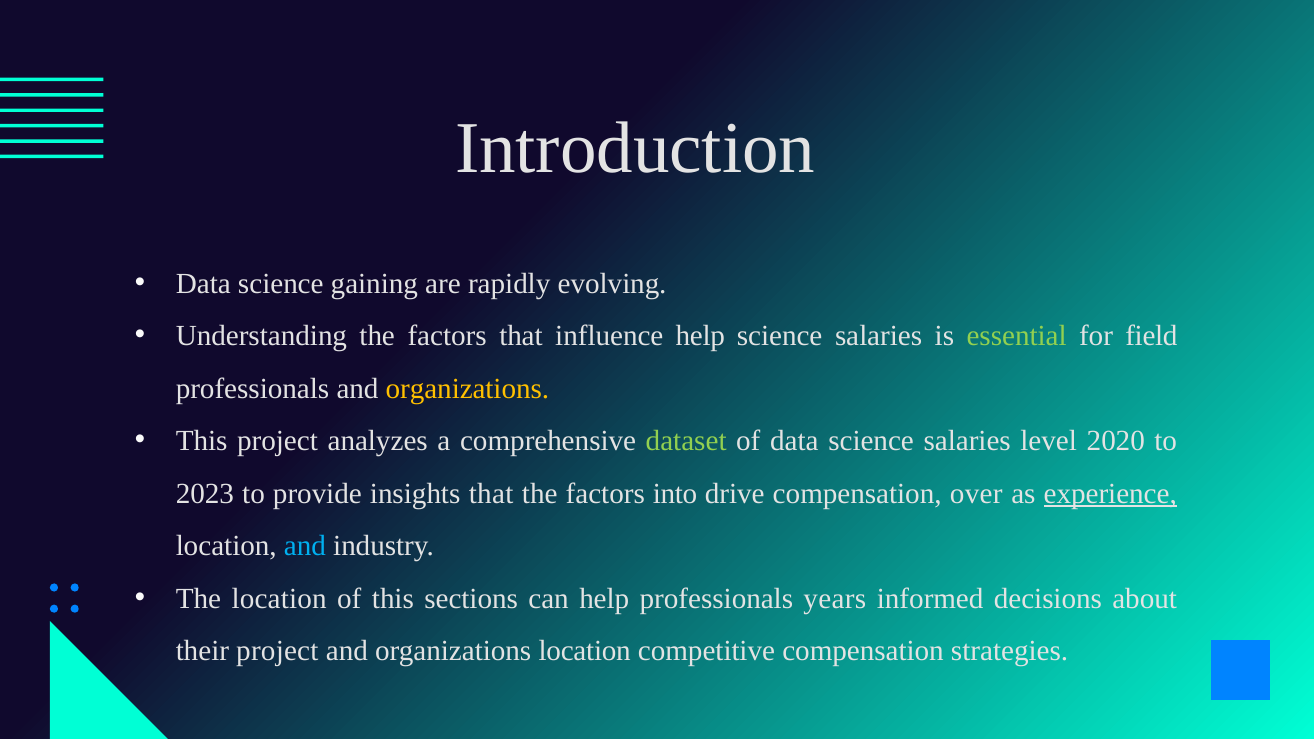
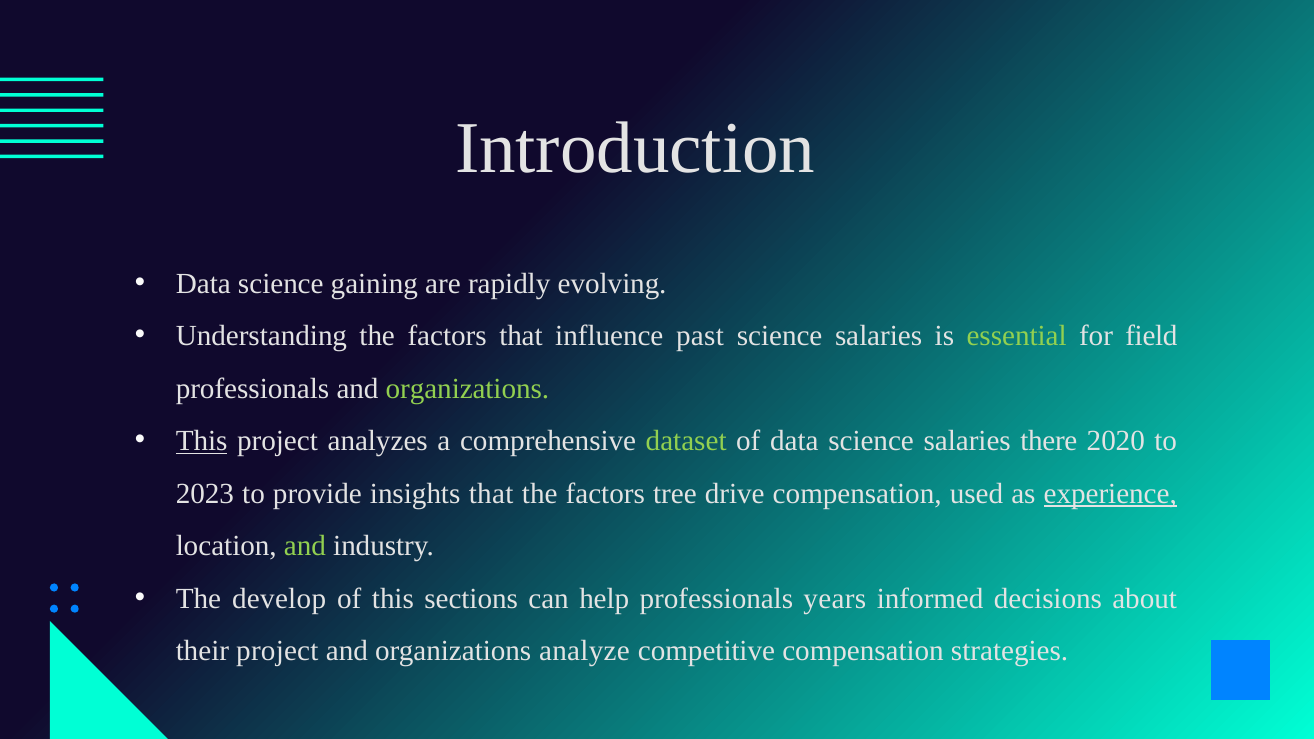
influence help: help -> past
organizations at (467, 389) colour: yellow -> light green
This at (202, 441) underline: none -> present
level: level -> there
into: into -> tree
over: over -> used
and at (305, 546) colour: light blue -> light green
The location: location -> develop
organizations location: location -> analyze
